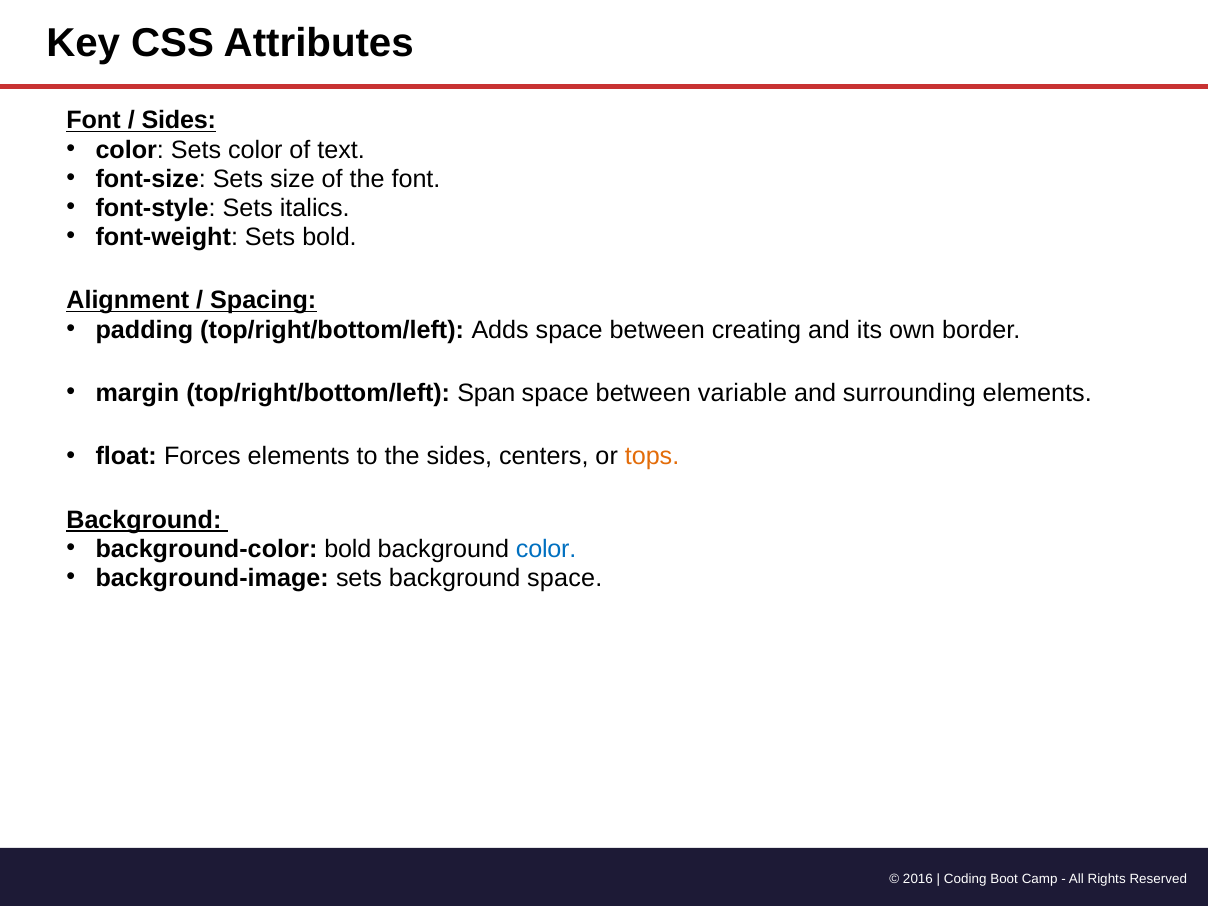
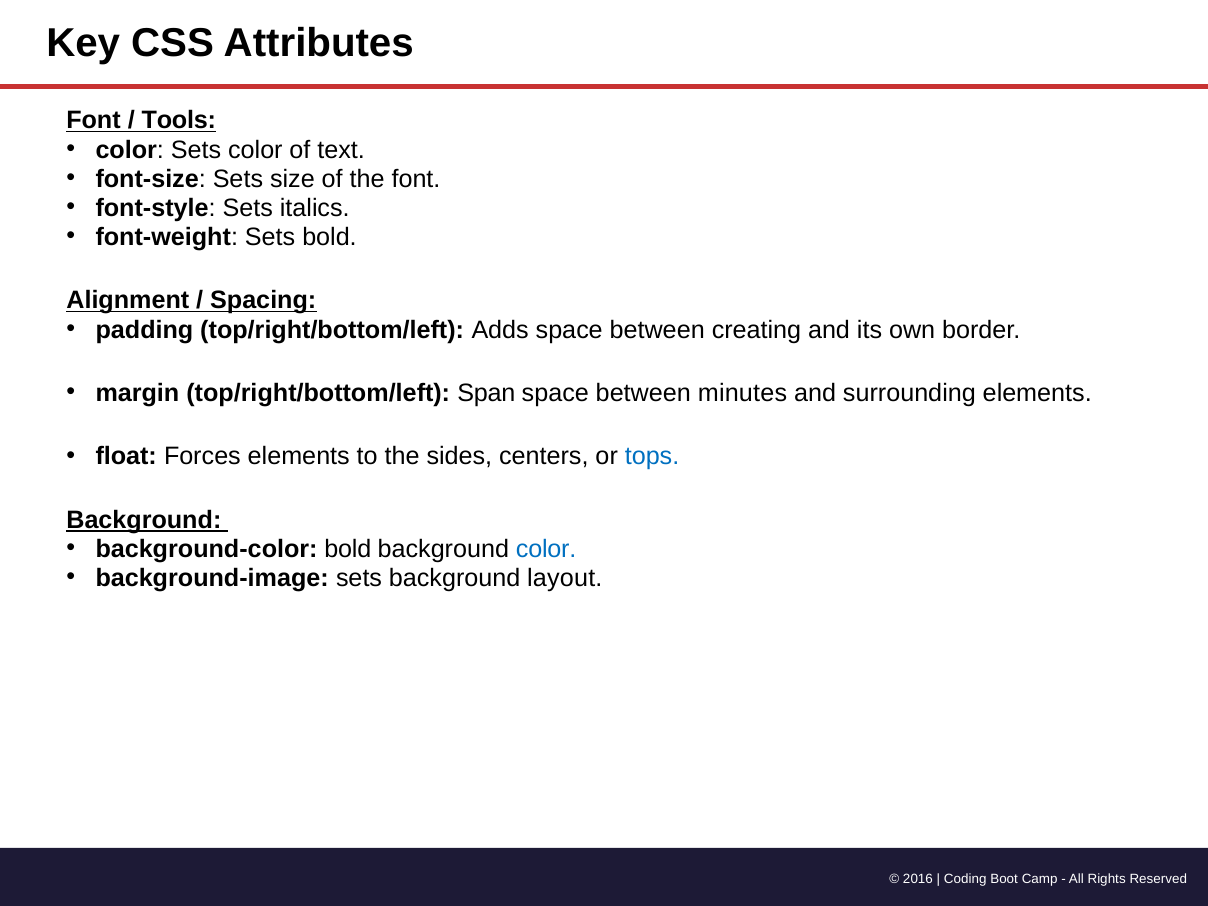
Sides at (179, 121): Sides -> Tools
variable: variable -> minutes
tops colour: orange -> blue
background space: space -> layout
